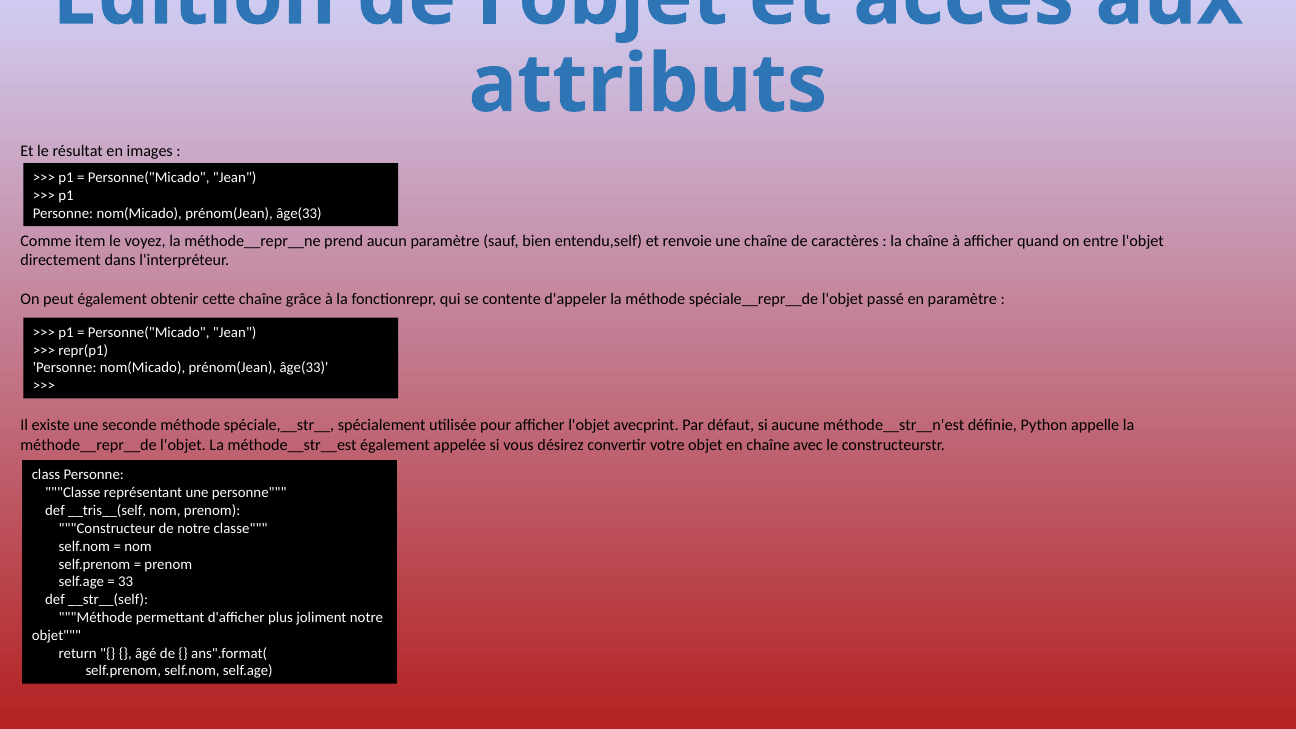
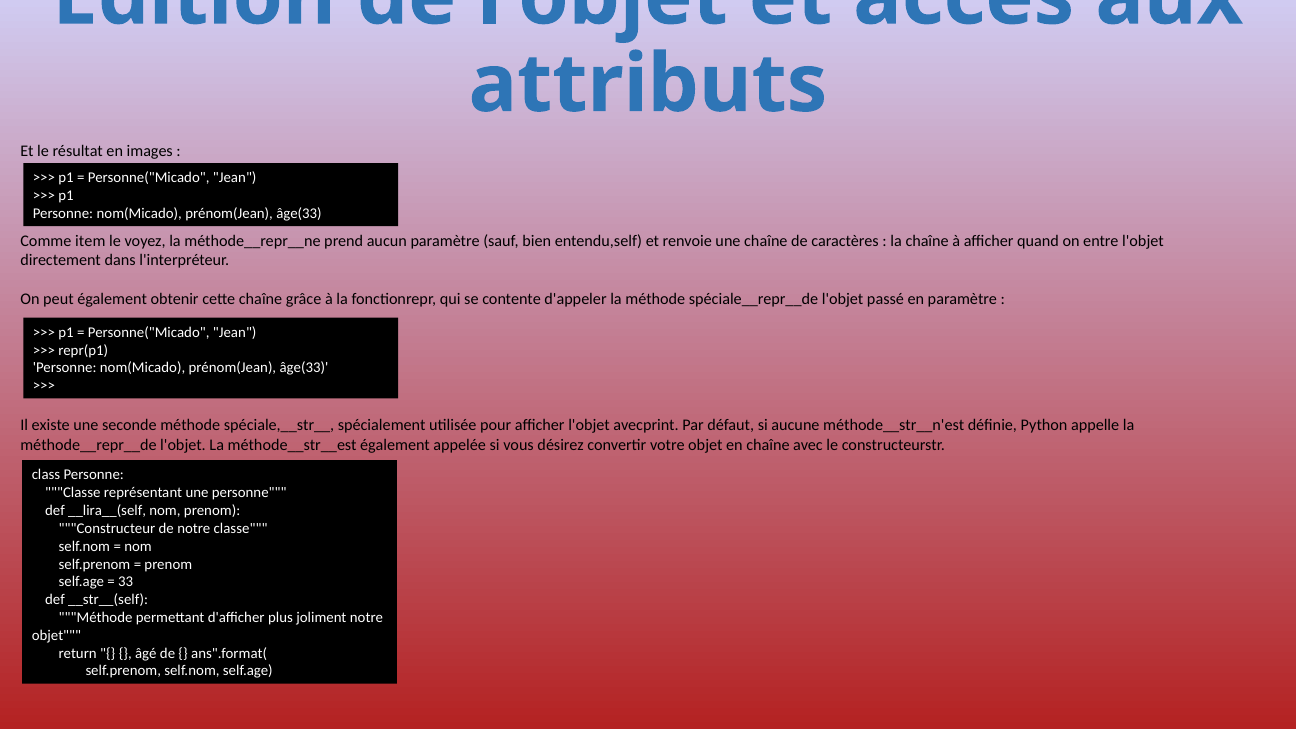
__tris__(self: __tris__(self -> __lira__(self
